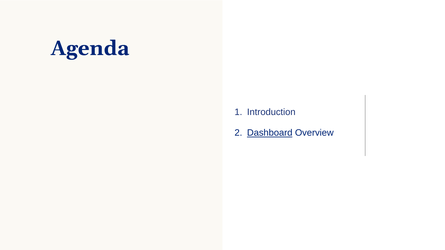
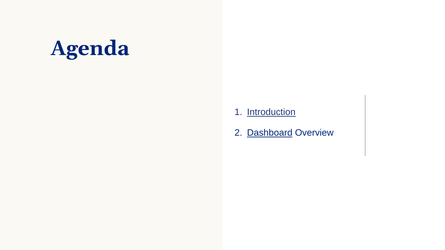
Introduction underline: none -> present
